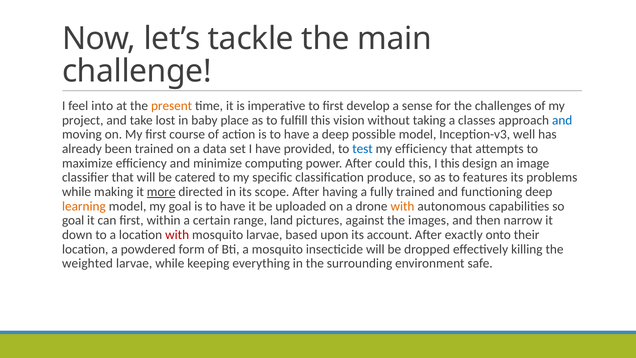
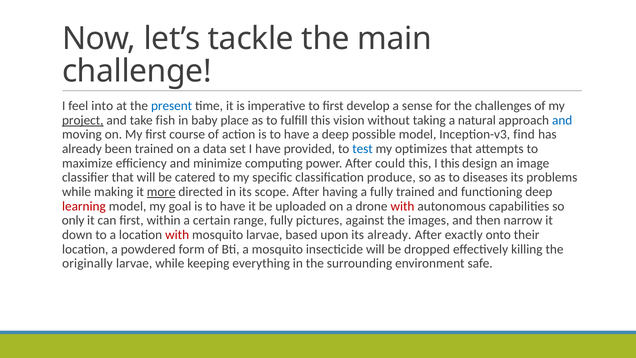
present colour: orange -> blue
project underline: none -> present
lost: lost -> fish
classes: classes -> natural
well: well -> find
my efficiency: efficiency -> optimizes
features: features -> diseases
learning colour: orange -> red
with at (403, 206) colour: orange -> red
goal at (73, 220): goal -> only
range land: land -> fully
its account: account -> already
weighted: weighted -> originally
